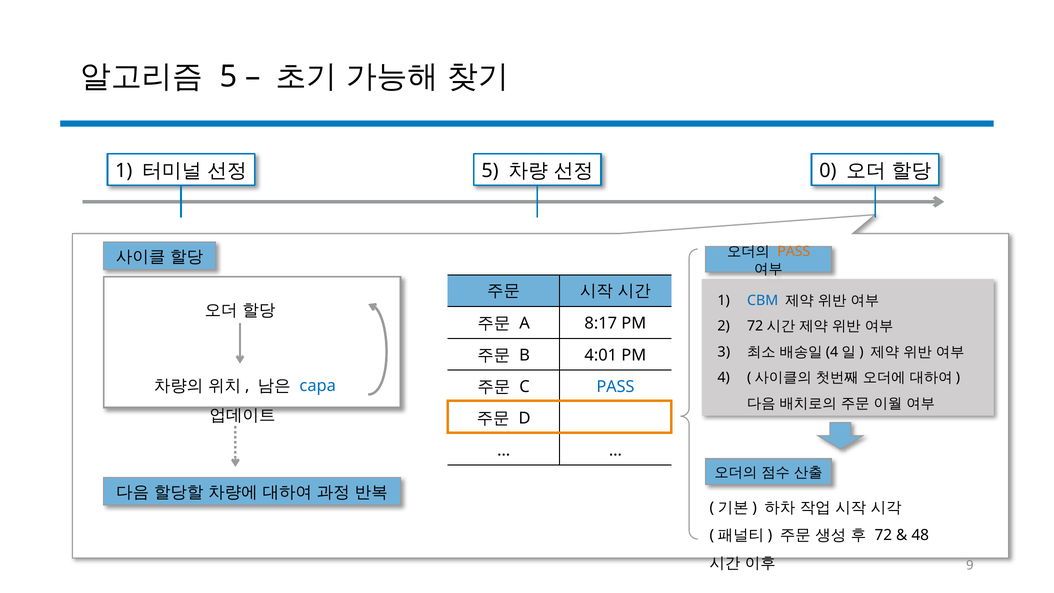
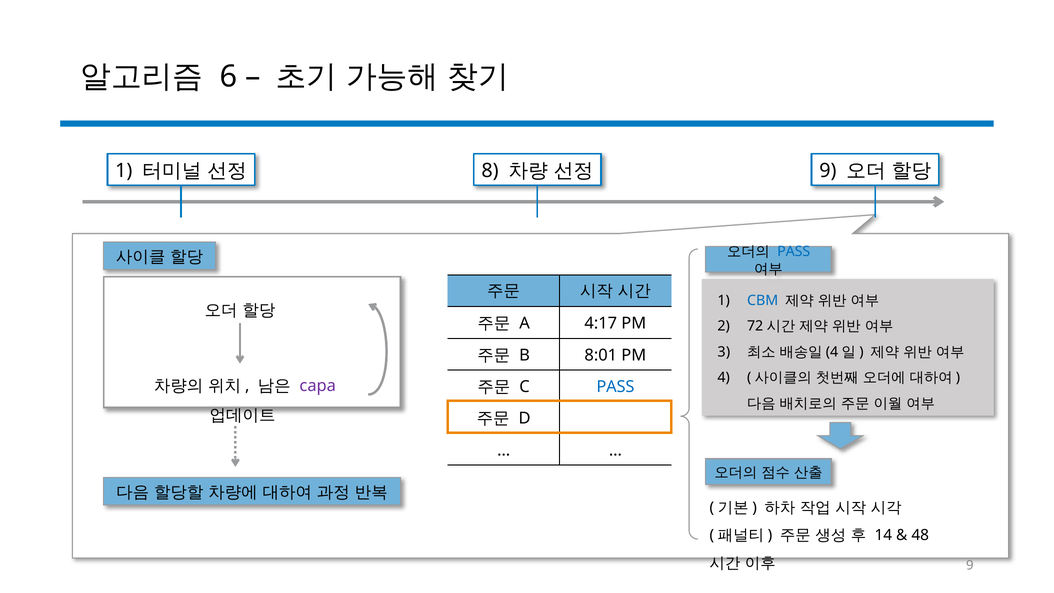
5 at (228, 77): 5 -> 6
5 at (490, 171): 5 -> 8
0 at (828, 171): 0 -> 9
PASS at (794, 252) colour: orange -> blue
8:17: 8:17 -> 4:17
4:01: 4:01 -> 8:01
capa colour: blue -> purple
72: 72 -> 14
